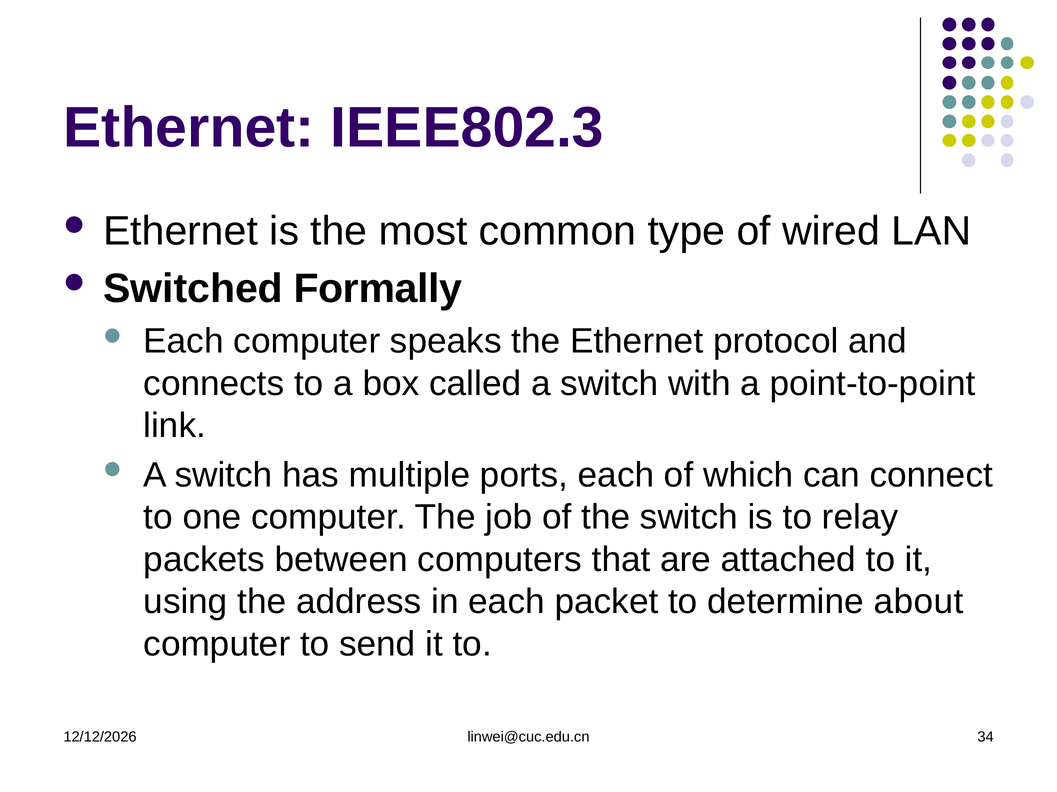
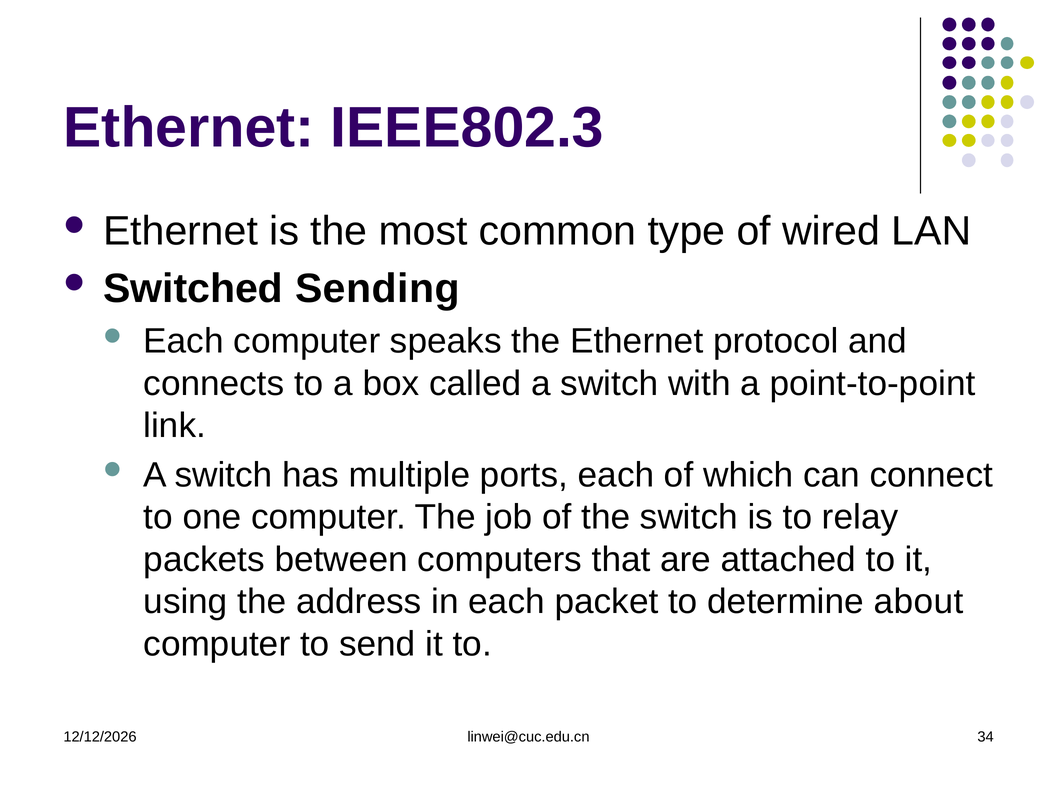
Formally: Formally -> Sending
